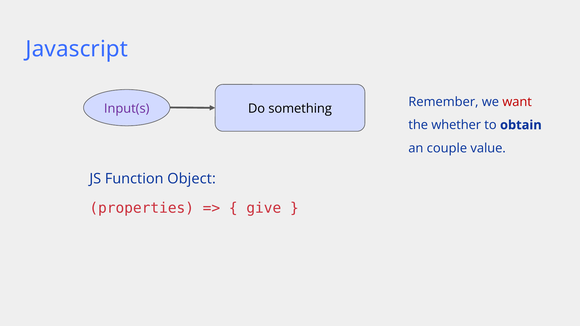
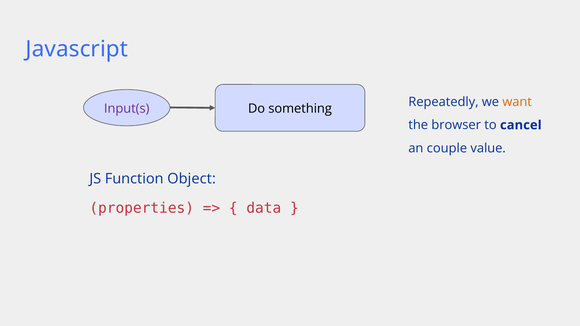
Remember: Remember -> Repeatedly
want colour: red -> orange
whether: whether -> browser
obtain: obtain -> cancel
give: give -> data
